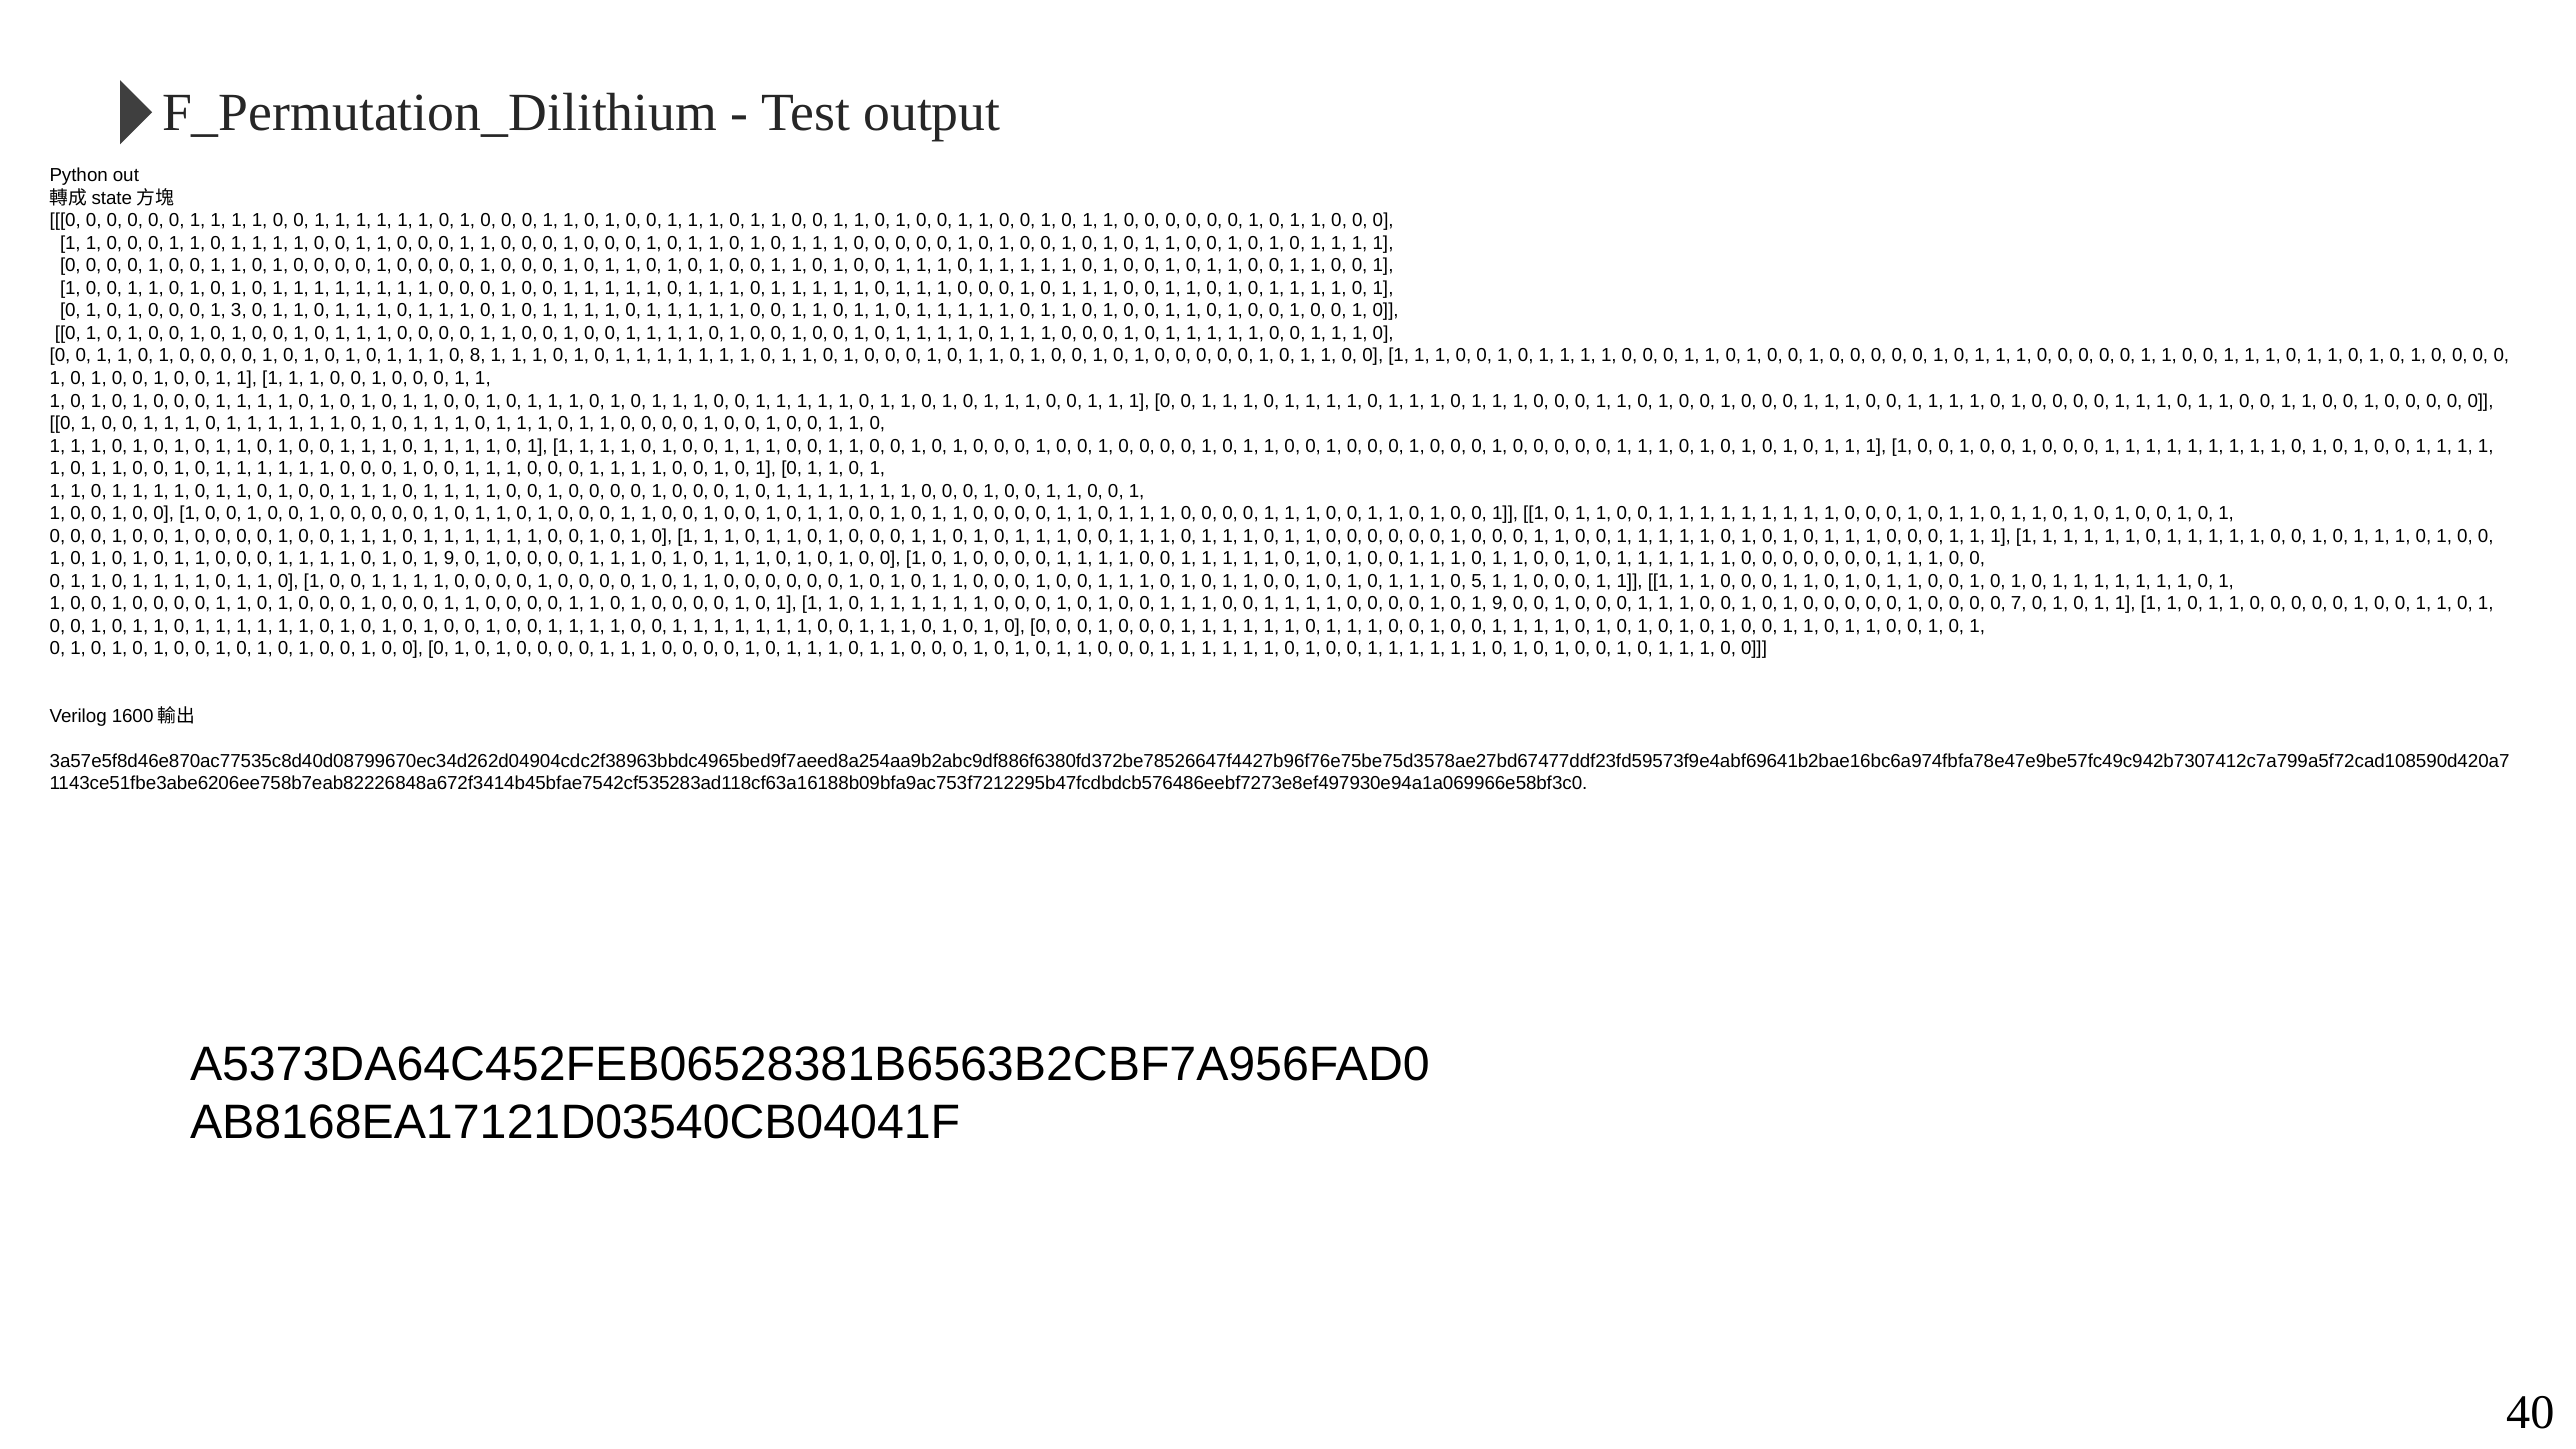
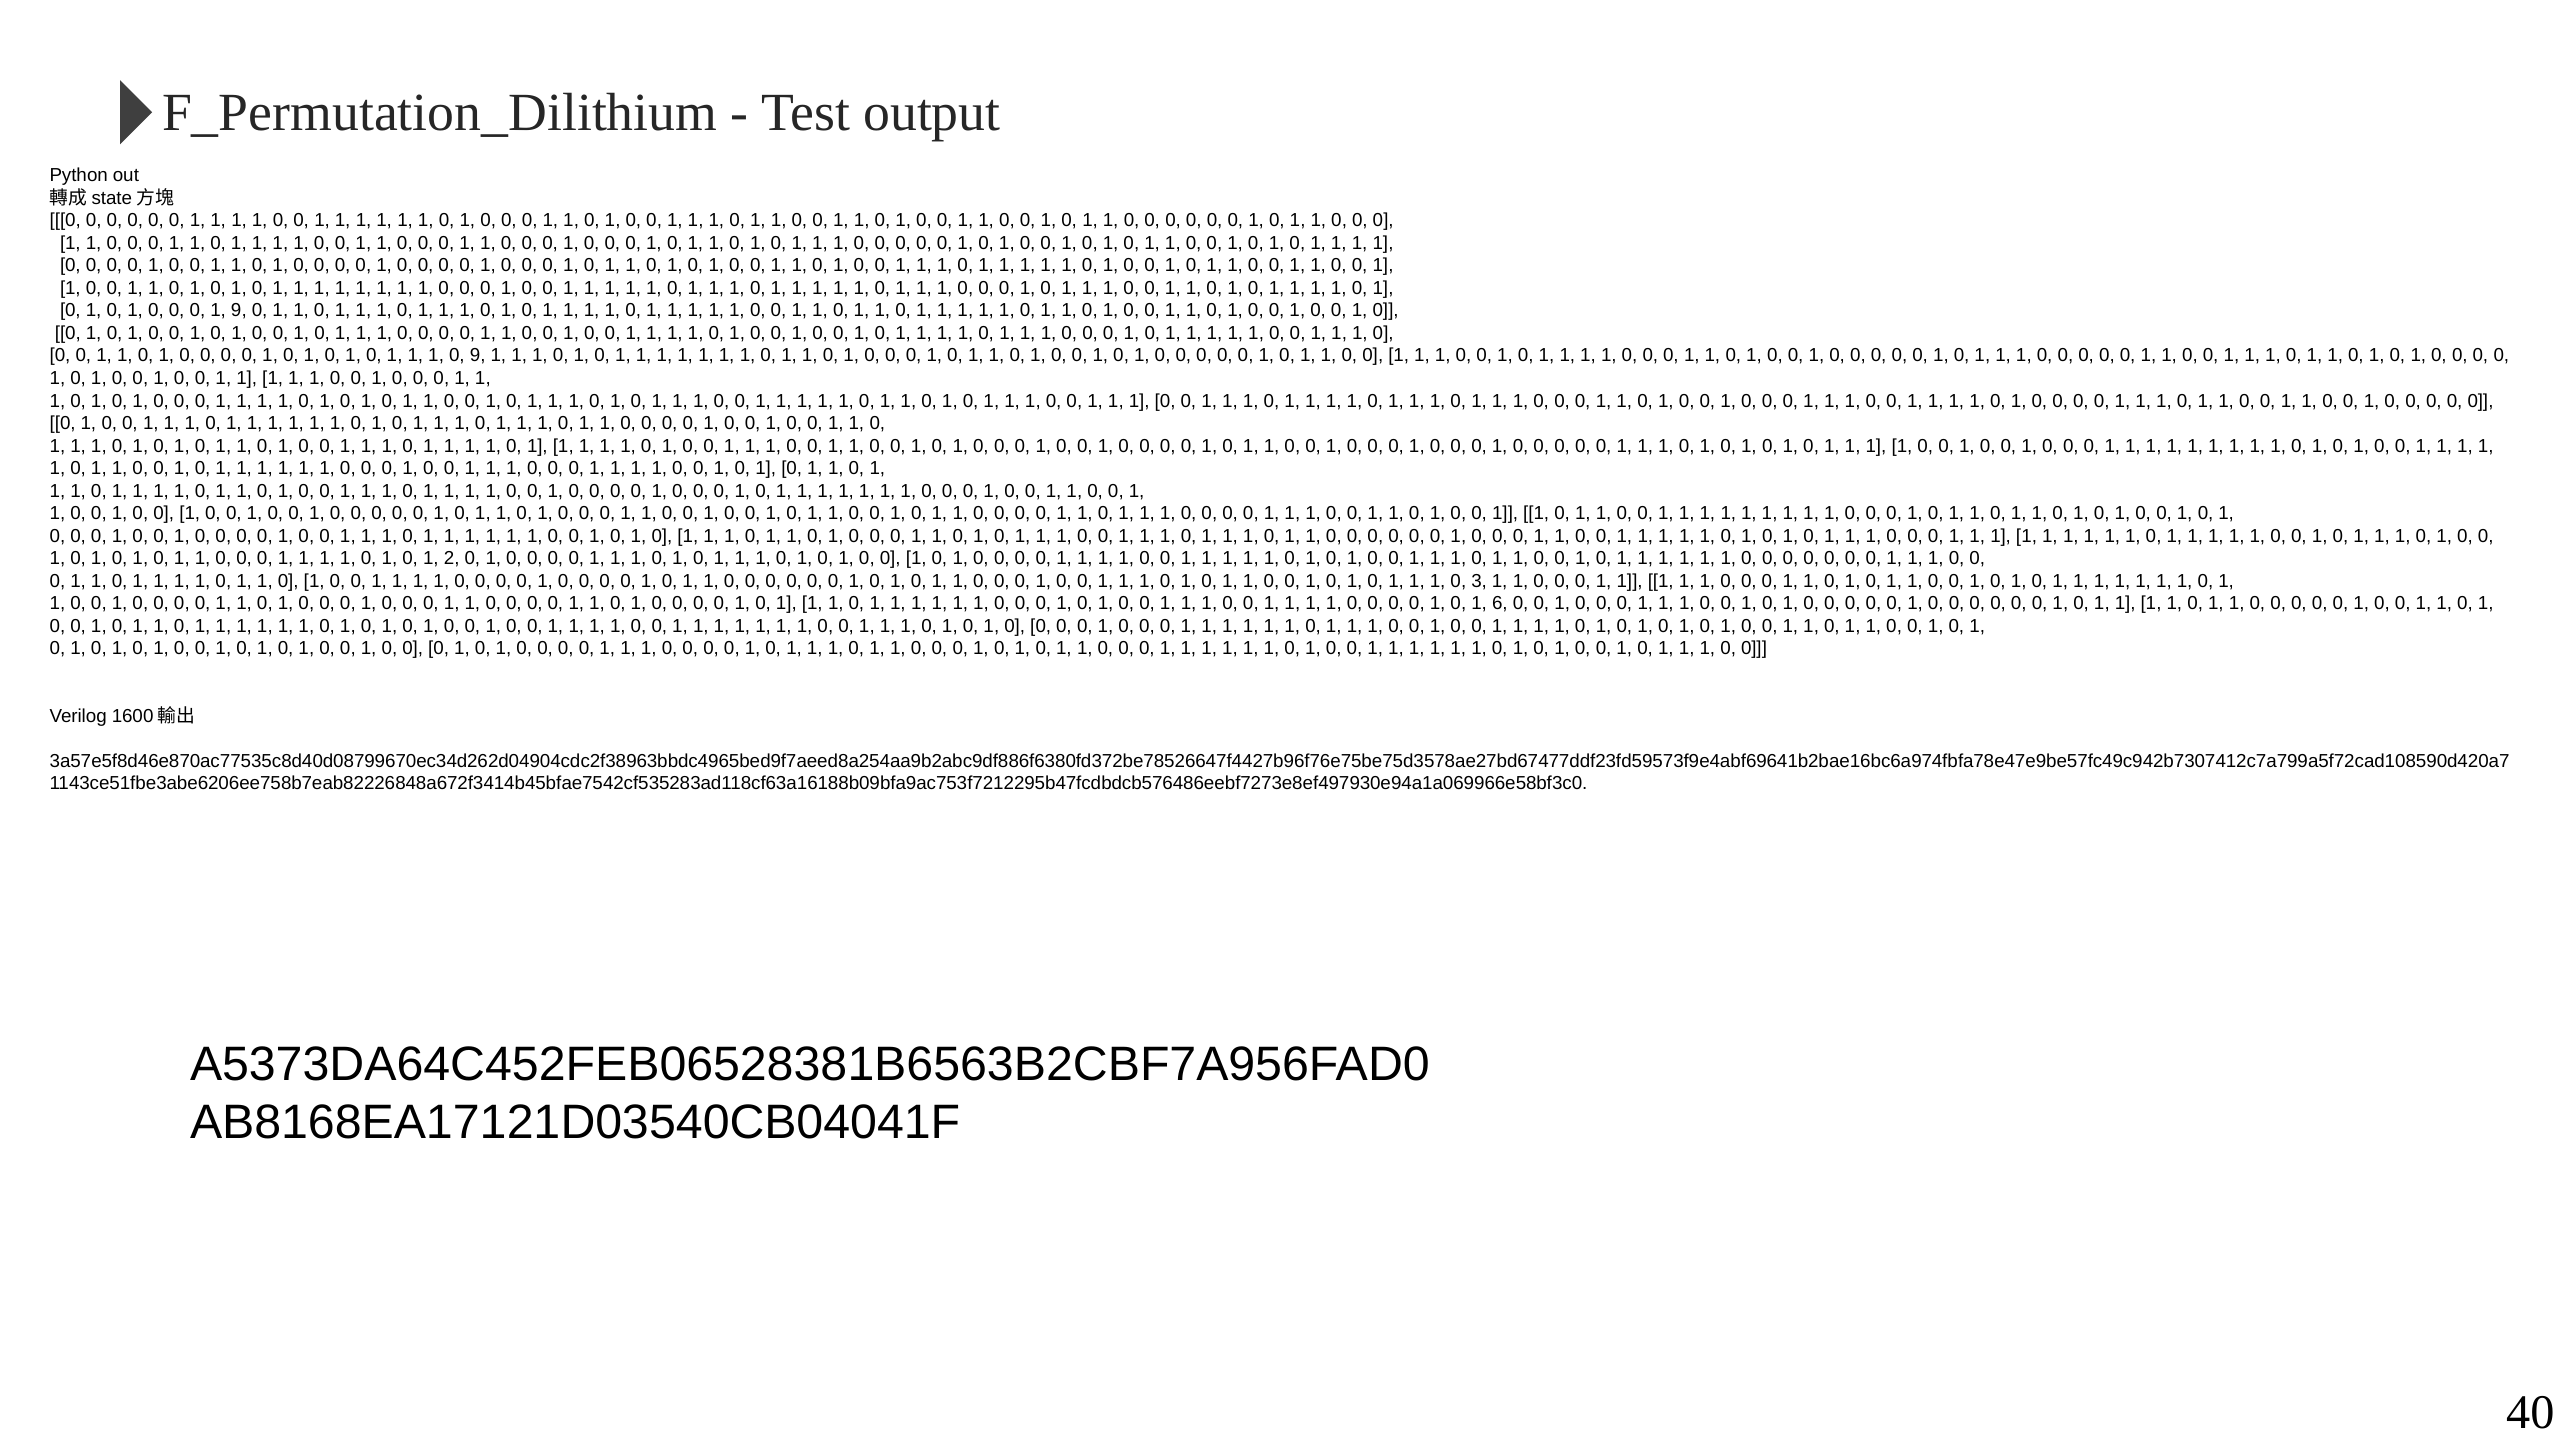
1 3: 3 -> 9
0 8: 8 -> 9
9 at (452, 558): 9 -> 2
5: 5 -> 3
9 at (1500, 603): 9 -> 6
7 at (2019, 603): 7 -> 0
